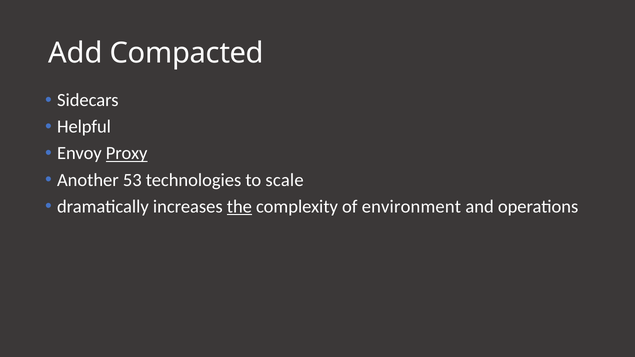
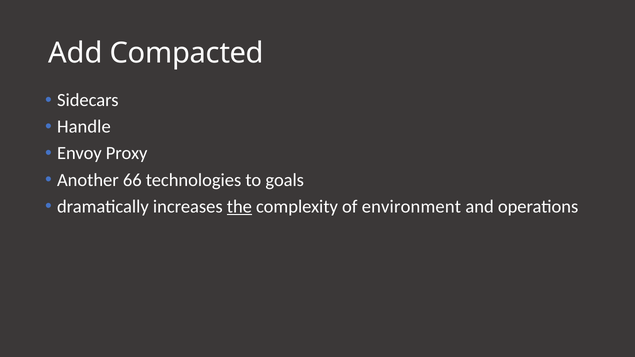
Helpful: Helpful -> Handle
Proxy underline: present -> none
53: 53 -> 66
scale: scale -> goals
